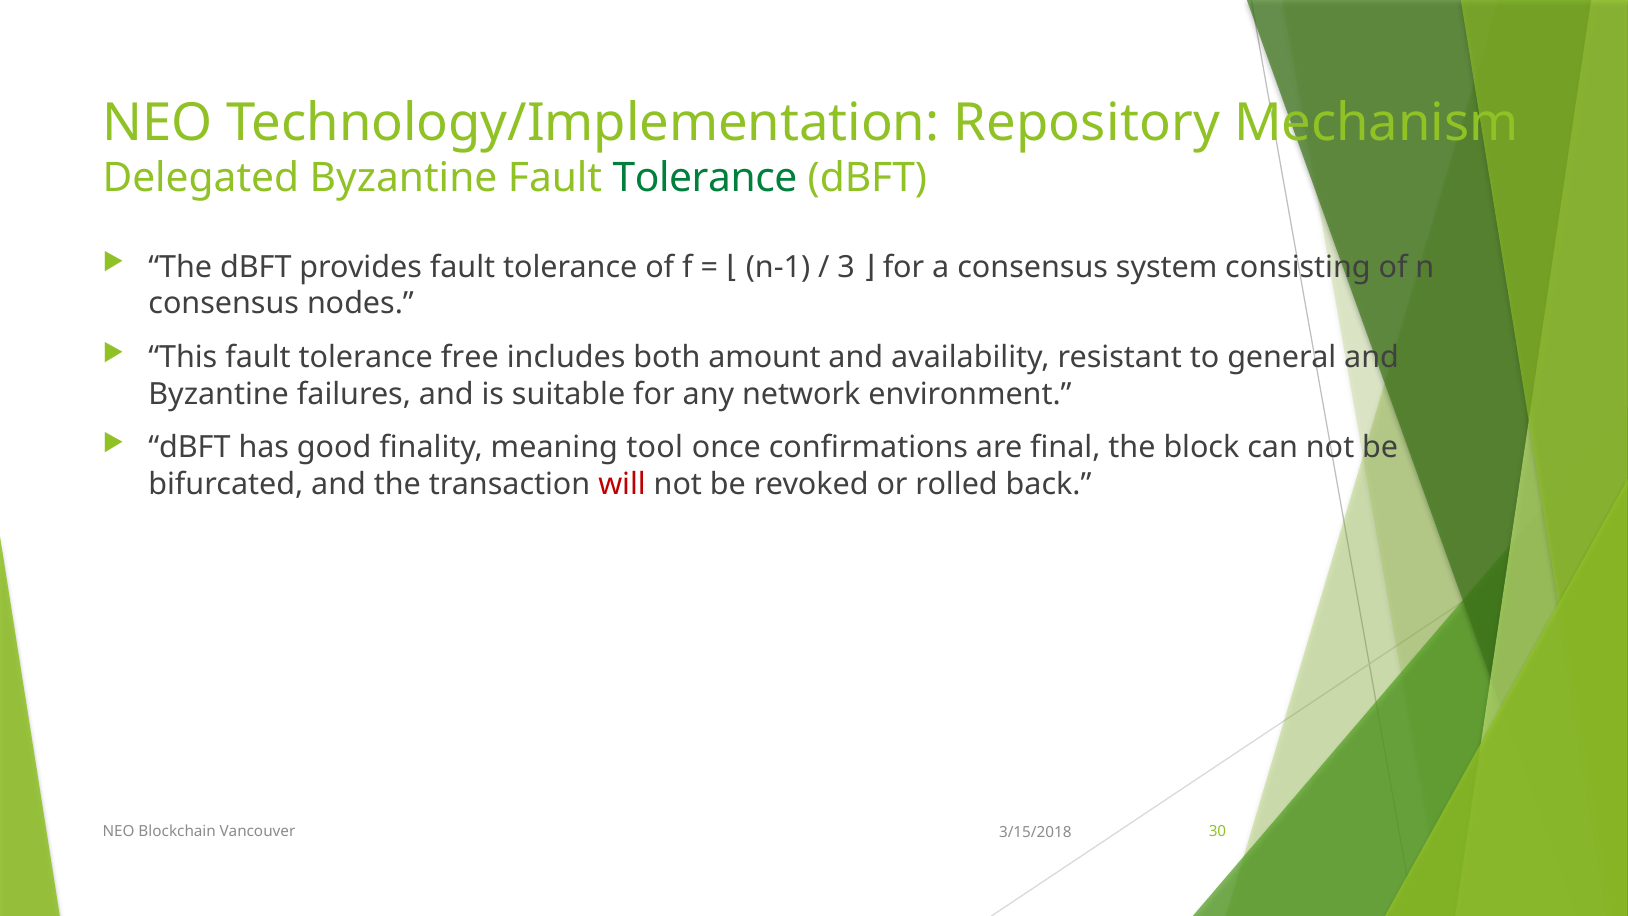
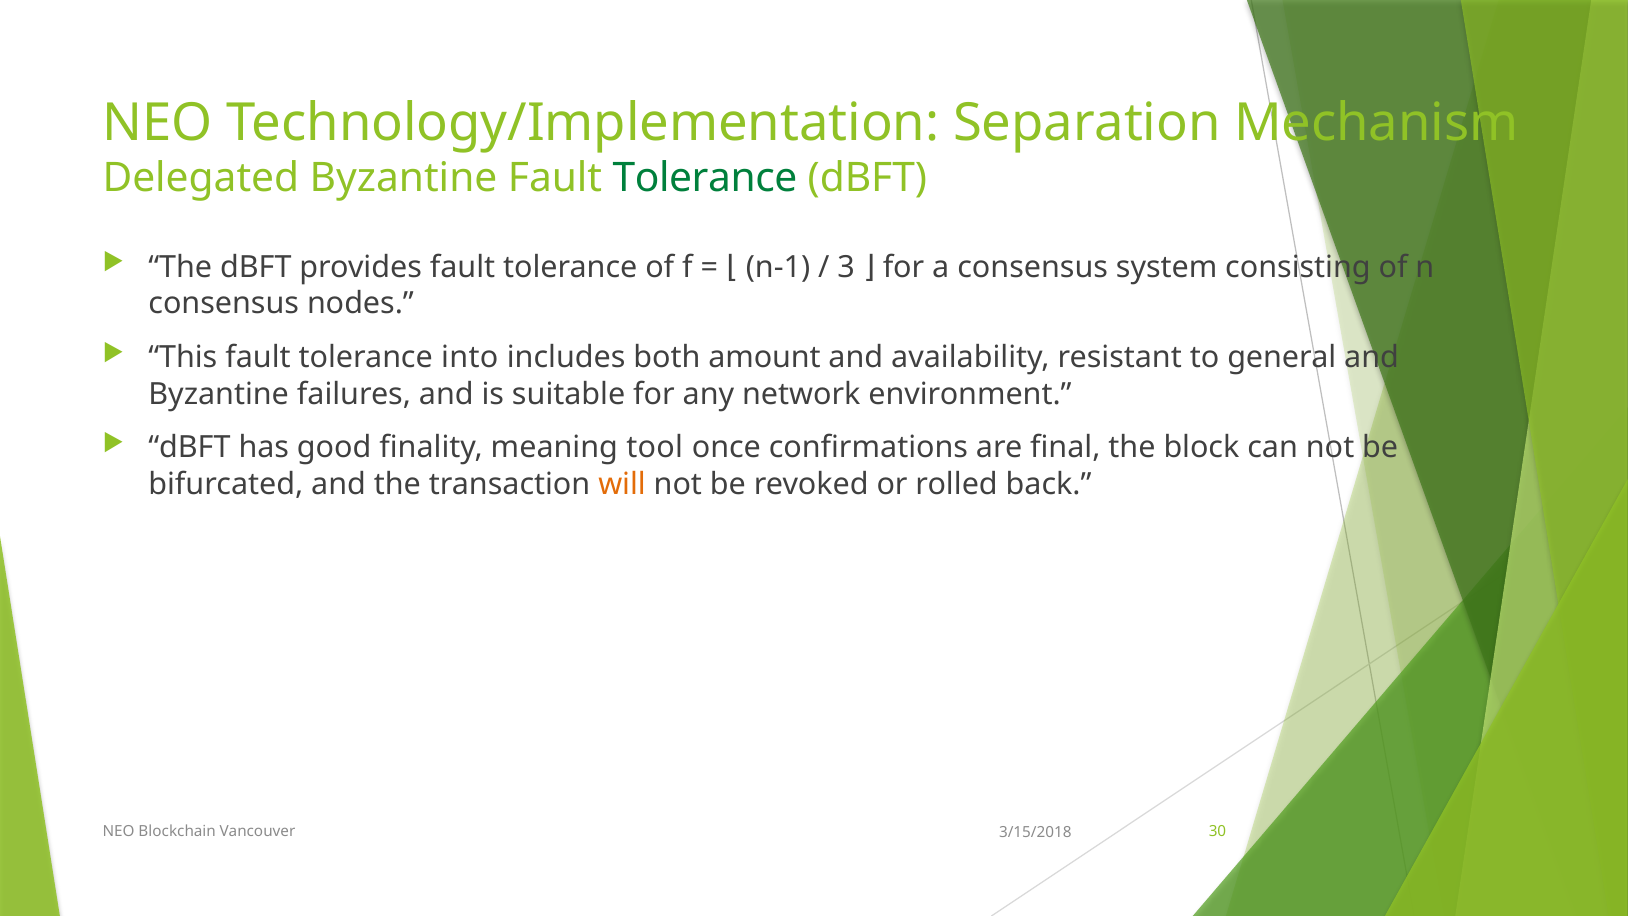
Repository: Repository -> Separation
free: free -> into
will colour: red -> orange
